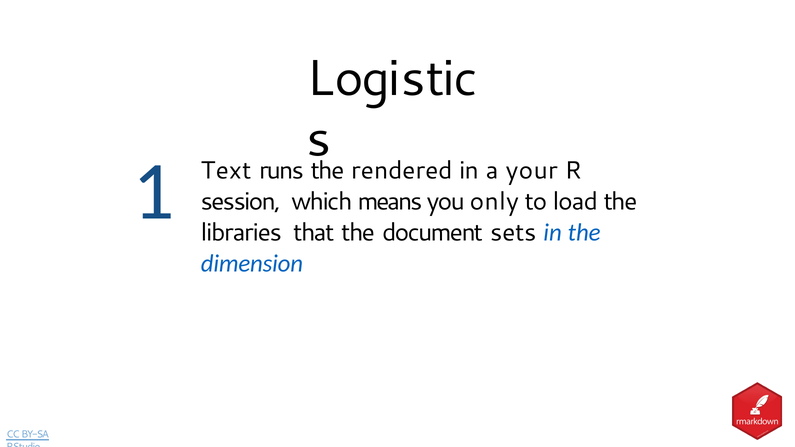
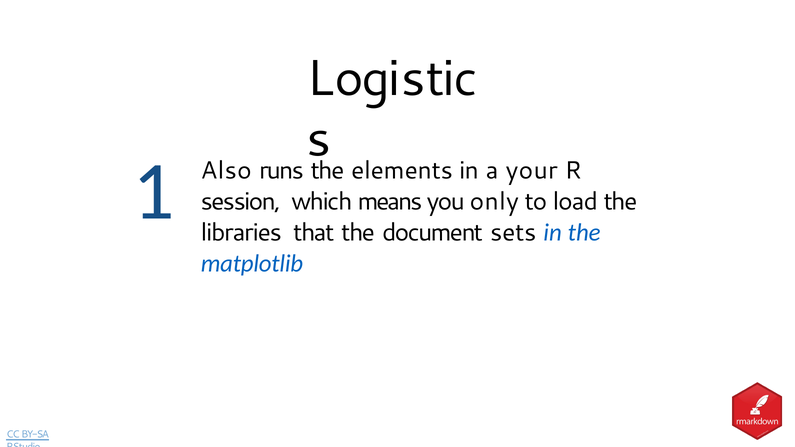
Text: Text -> Also
rendered: rendered -> elements
dimension: dimension -> matplotlib
